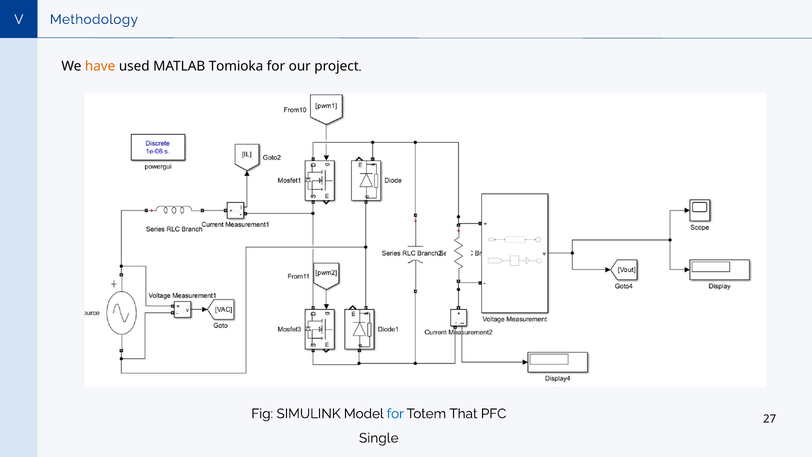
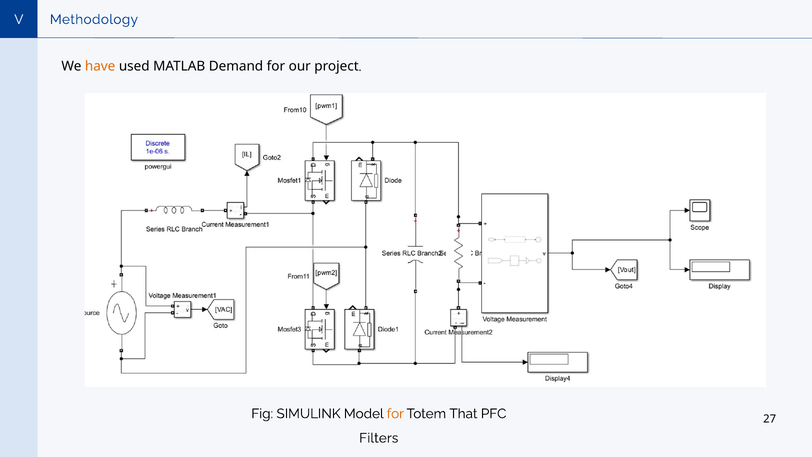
Tomioka: Tomioka -> Demand
for at (395, 413) colour: blue -> orange
Single: Single -> Filters
